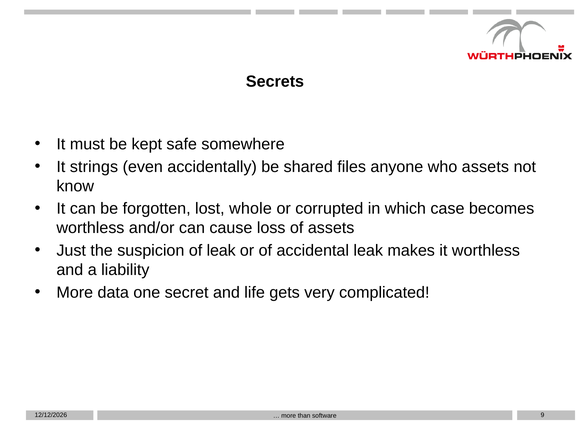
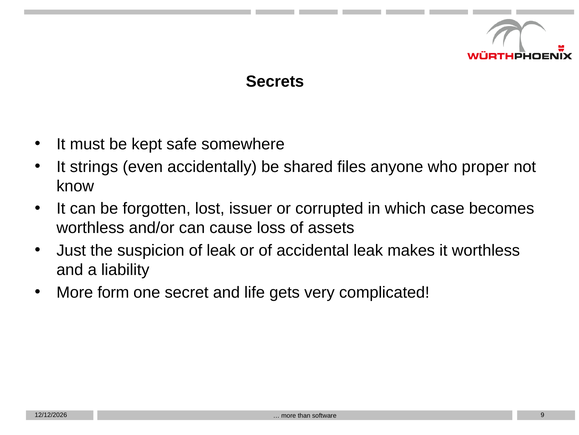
who assets: assets -> proper
whole: whole -> issuer
data: data -> form
